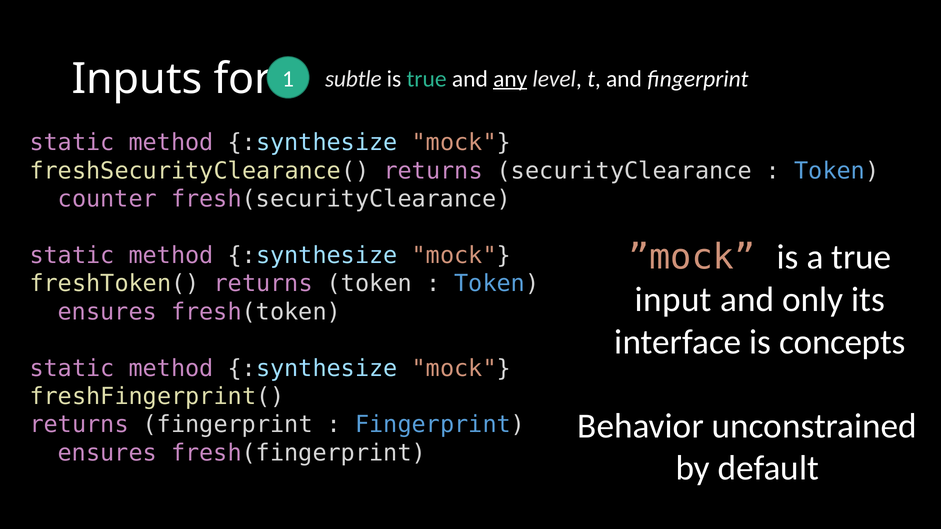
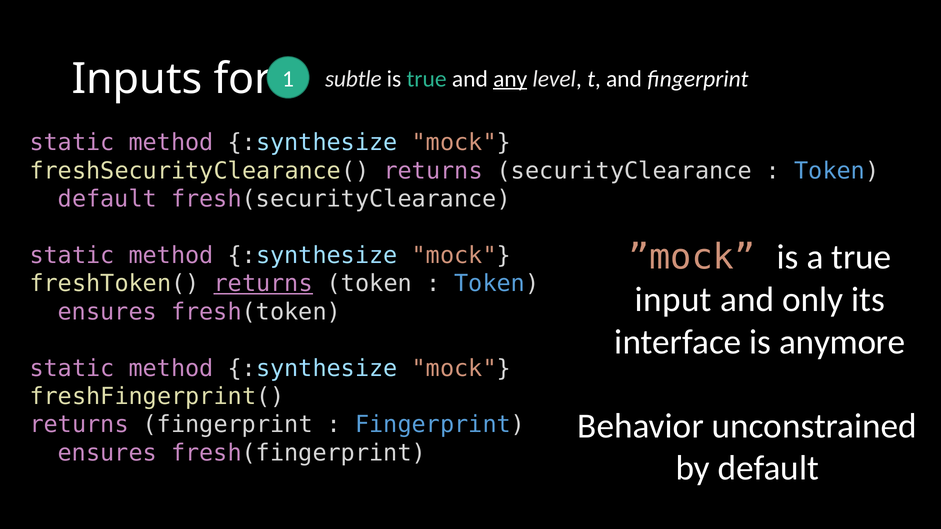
counter at (107, 199): counter -> default
returns at (263, 284) underline: none -> present
concepts: concepts -> anymore
